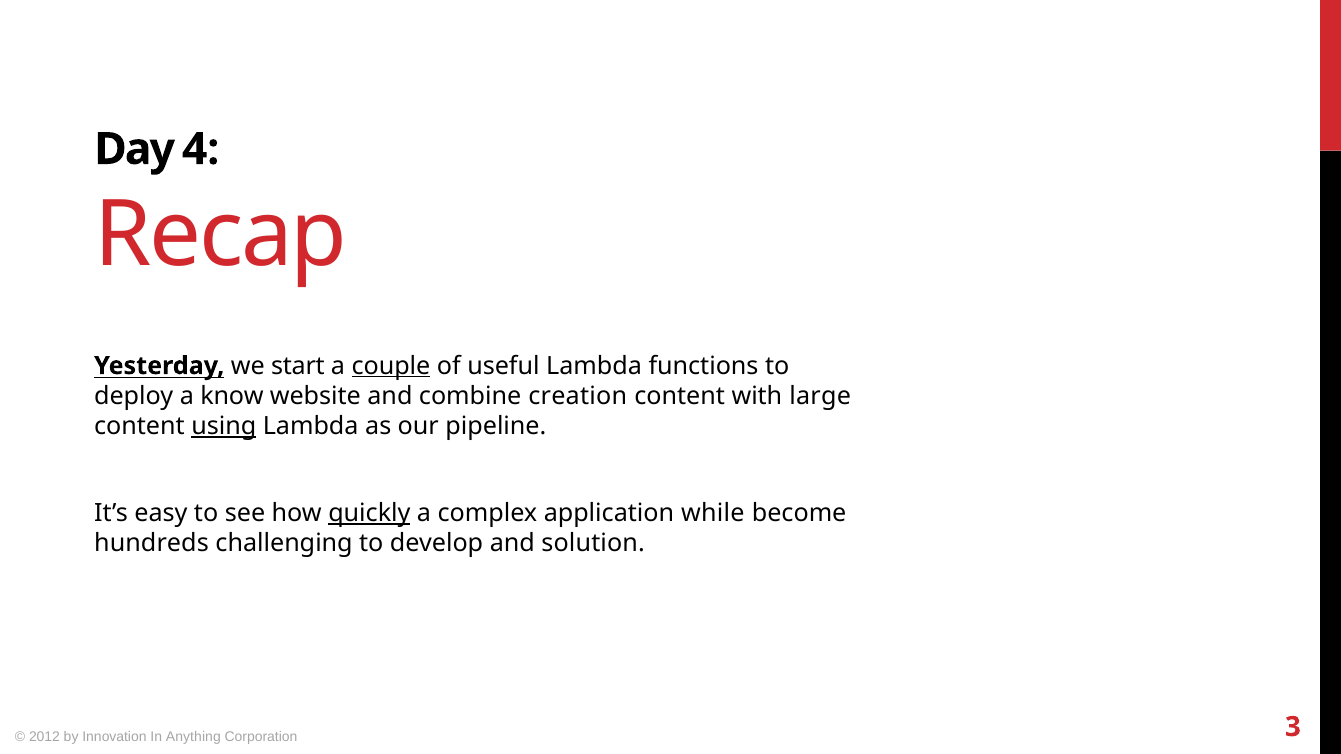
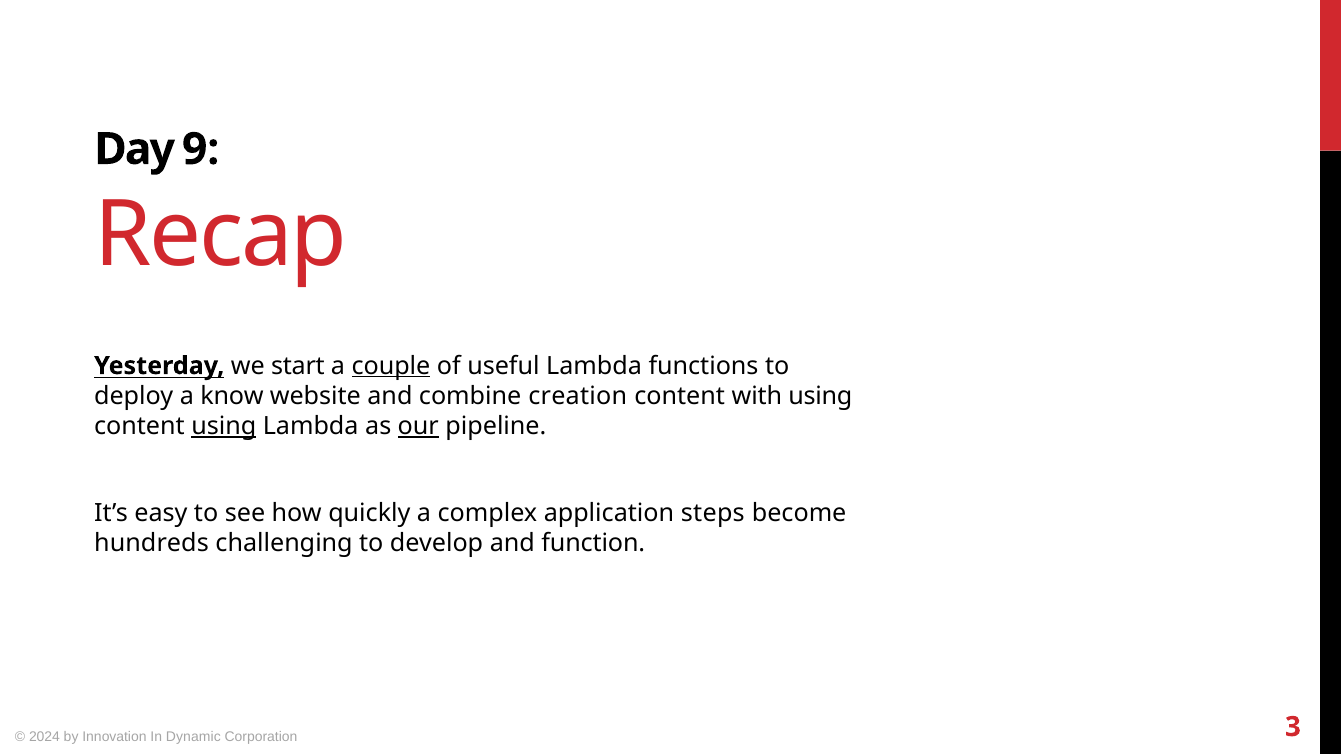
4: 4 -> 9
with large: large -> using
our underline: none -> present
quickly underline: present -> none
while: while -> steps
solution: solution -> function
2012: 2012 -> 2024
Anything: Anything -> Dynamic
